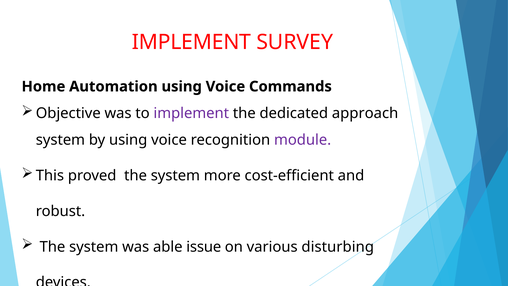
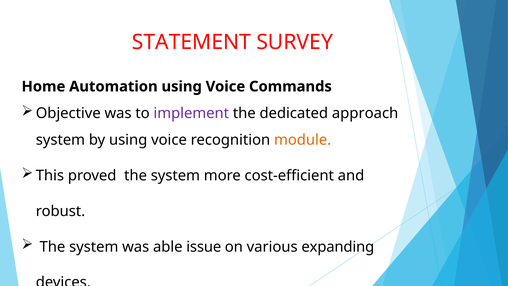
IMPLEMENT at (191, 42): IMPLEMENT -> STATEMENT
module colour: purple -> orange
disturbing: disturbing -> expanding
